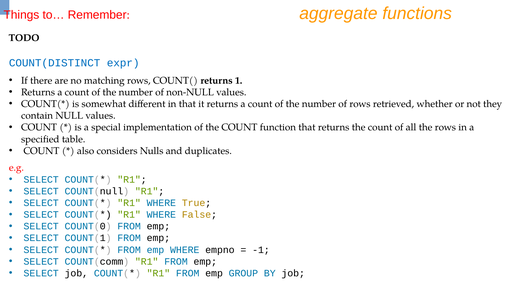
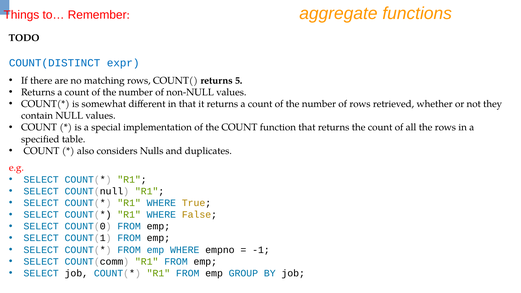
1: 1 -> 5
